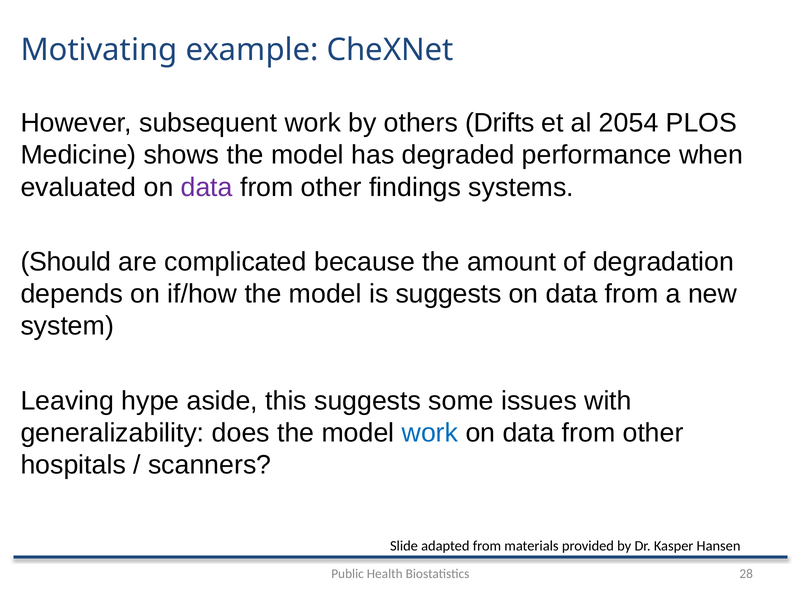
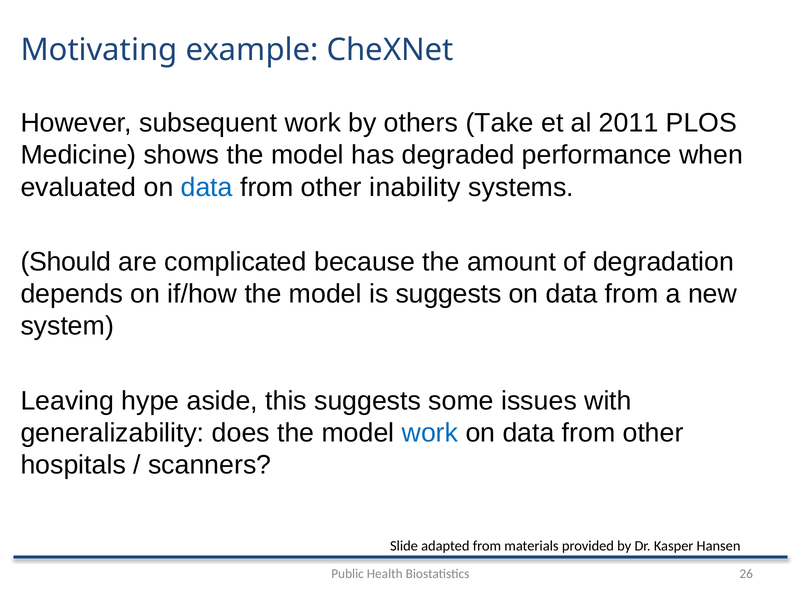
Drifts: Drifts -> Take
2054: 2054 -> 2011
data at (207, 187) colour: purple -> blue
findings: findings -> inability
28: 28 -> 26
